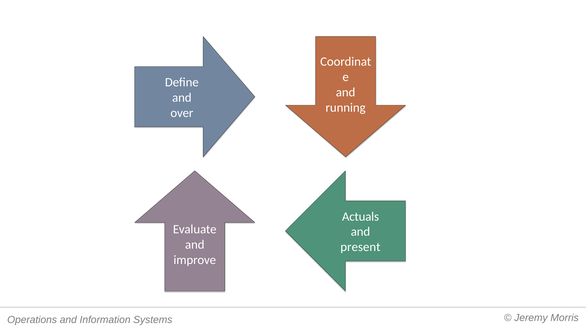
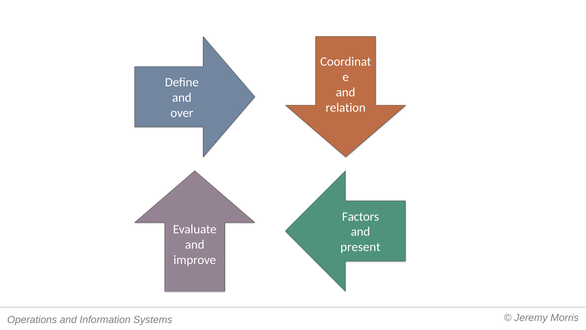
running: running -> relation
Actuals: Actuals -> Factors
